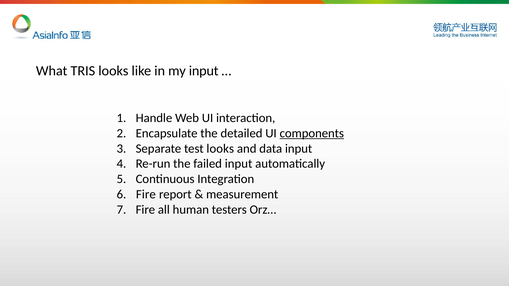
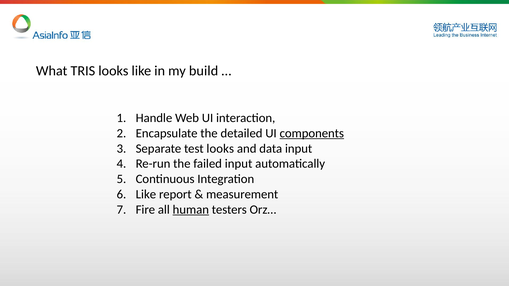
my input: input -> build
Fire at (146, 194): Fire -> Like
human underline: none -> present
